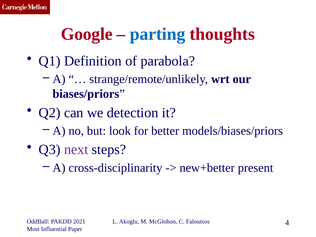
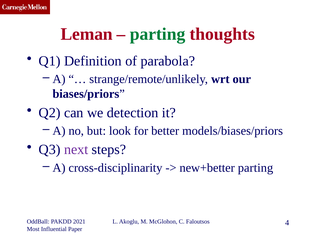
Google: Google -> Leman
parting at (158, 34) colour: blue -> green
new+better present: present -> parting
